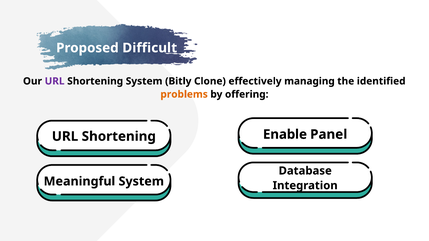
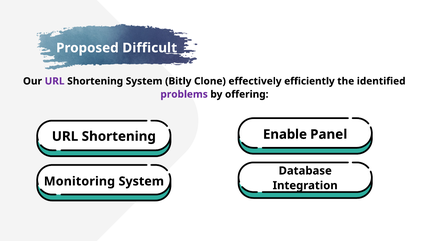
managing: managing -> efficiently
problems colour: orange -> purple
Meaningful: Meaningful -> Monitoring
